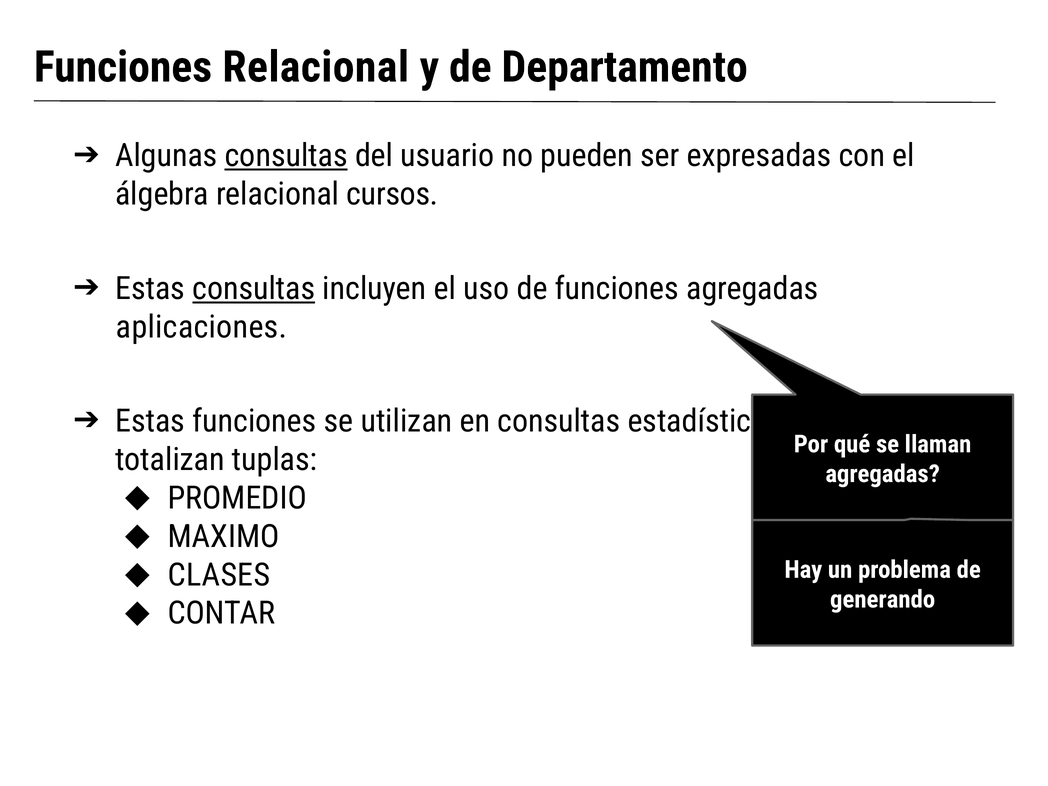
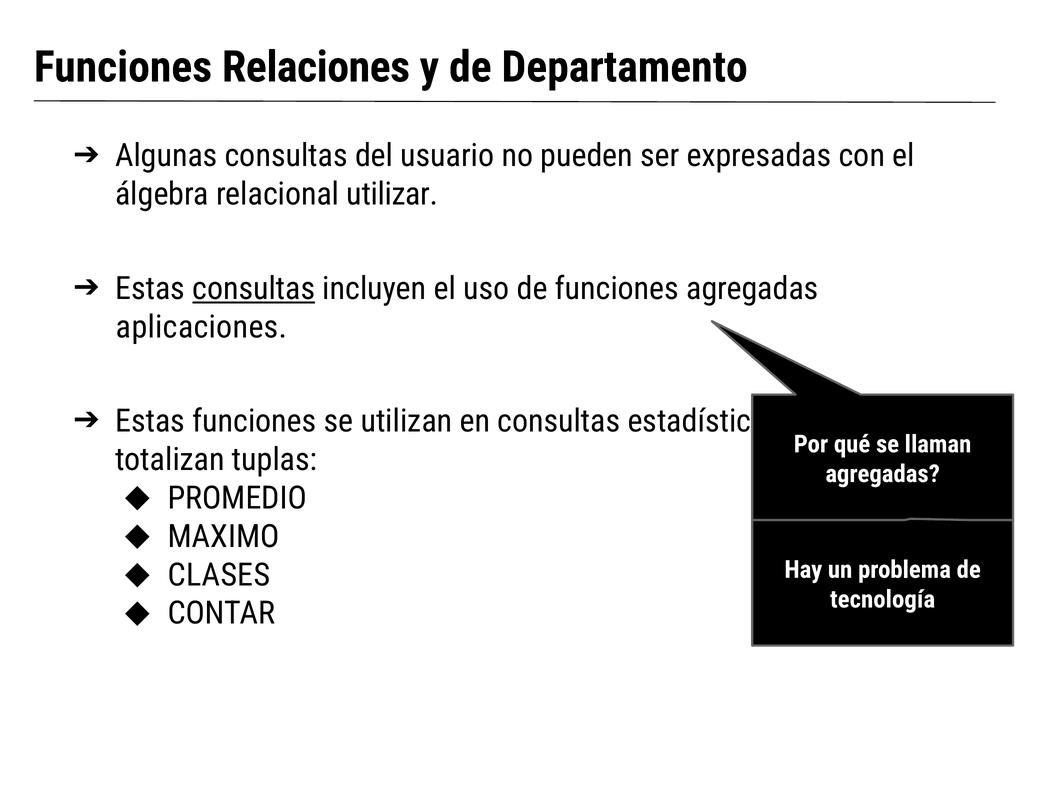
Funciones Relacional: Relacional -> Relaciones
consultas at (286, 156) underline: present -> none
cursos: cursos -> utilizar
generando: generando -> tecnología
